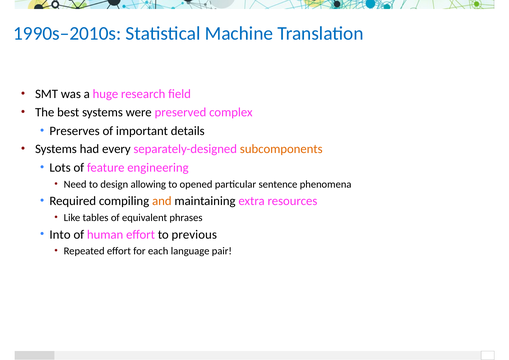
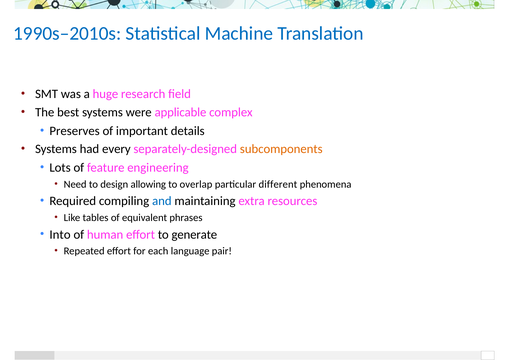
preserved: preserved -> applicable
opened: opened -> overlap
sentence: sentence -> different
and colour: orange -> blue
previous: previous -> generate
